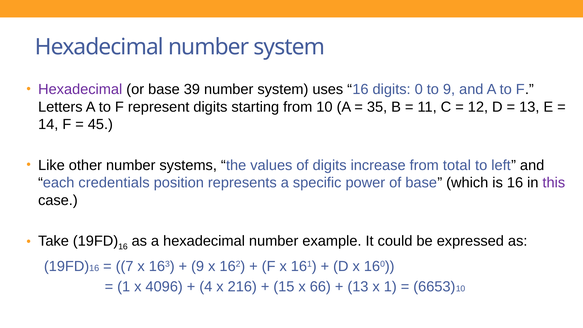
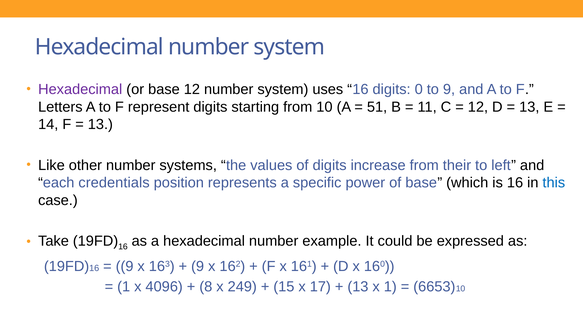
base 39: 39 -> 12
35: 35 -> 51
45 at (100, 124): 45 -> 13
total: total -> their
this colour: purple -> blue
7 at (125, 266): 7 -> 9
4: 4 -> 8
216: 216 -> 249
66: 66 -> 17
